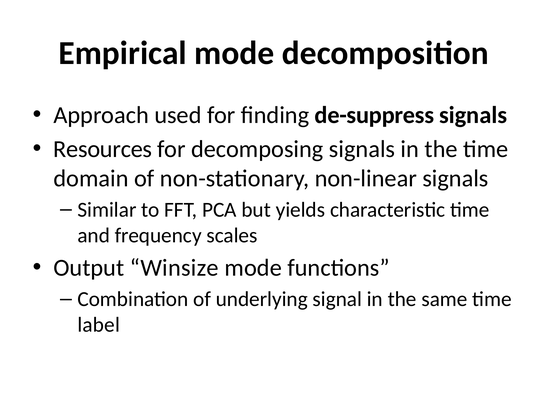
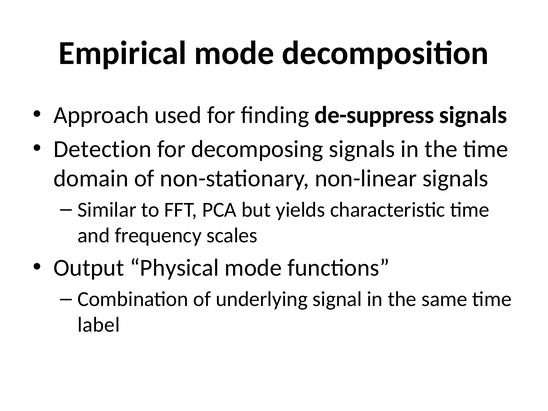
Resources: Resources -> Detection
Winsize: Winsize -> Physical
